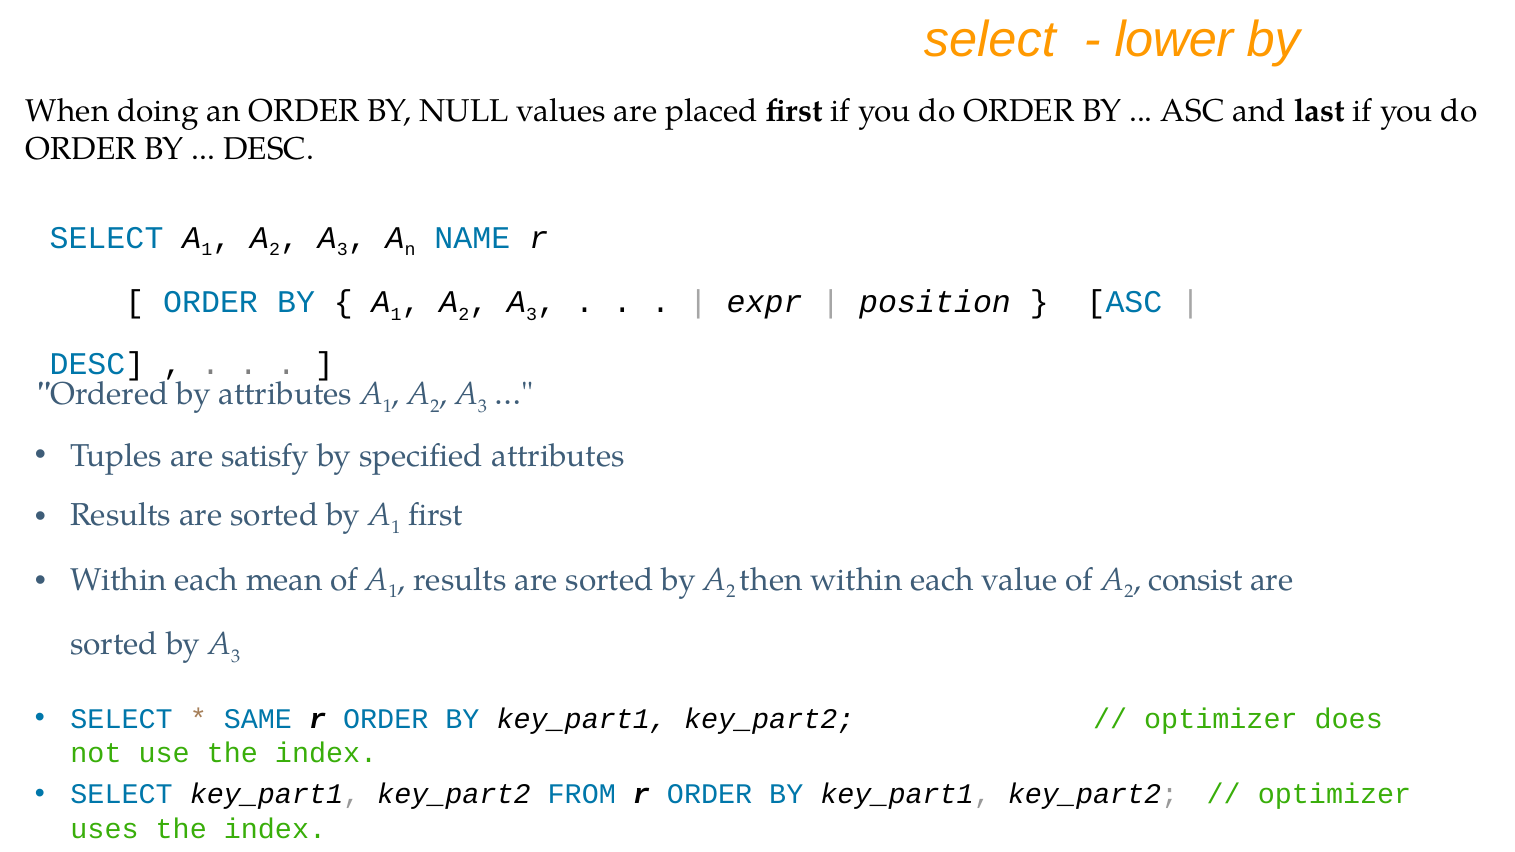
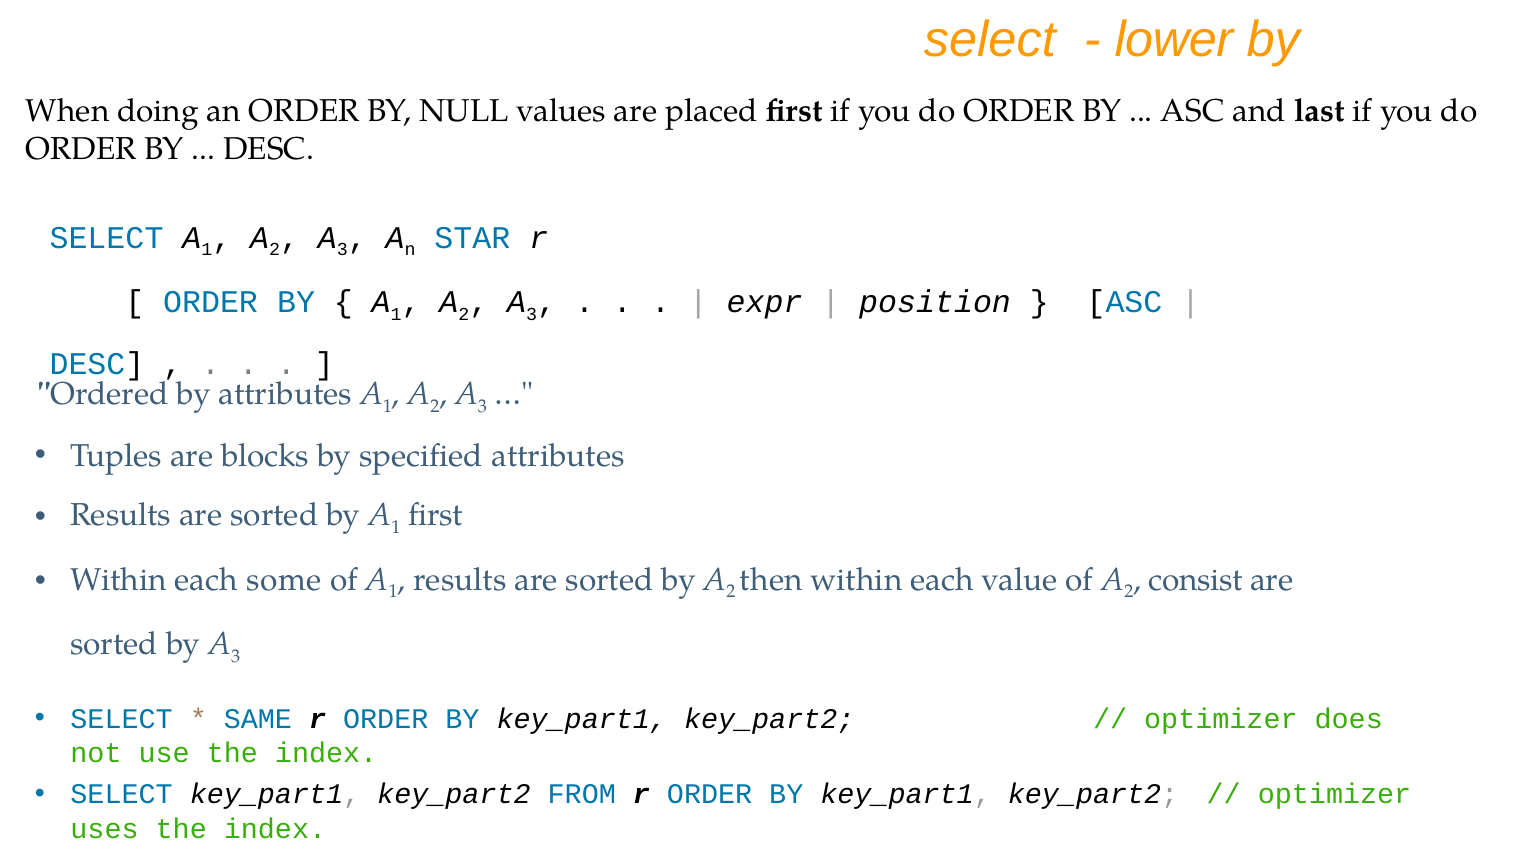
NAME: NAME -> STAR
satisfy: satisfy -> blocks
mean: mean -> some
